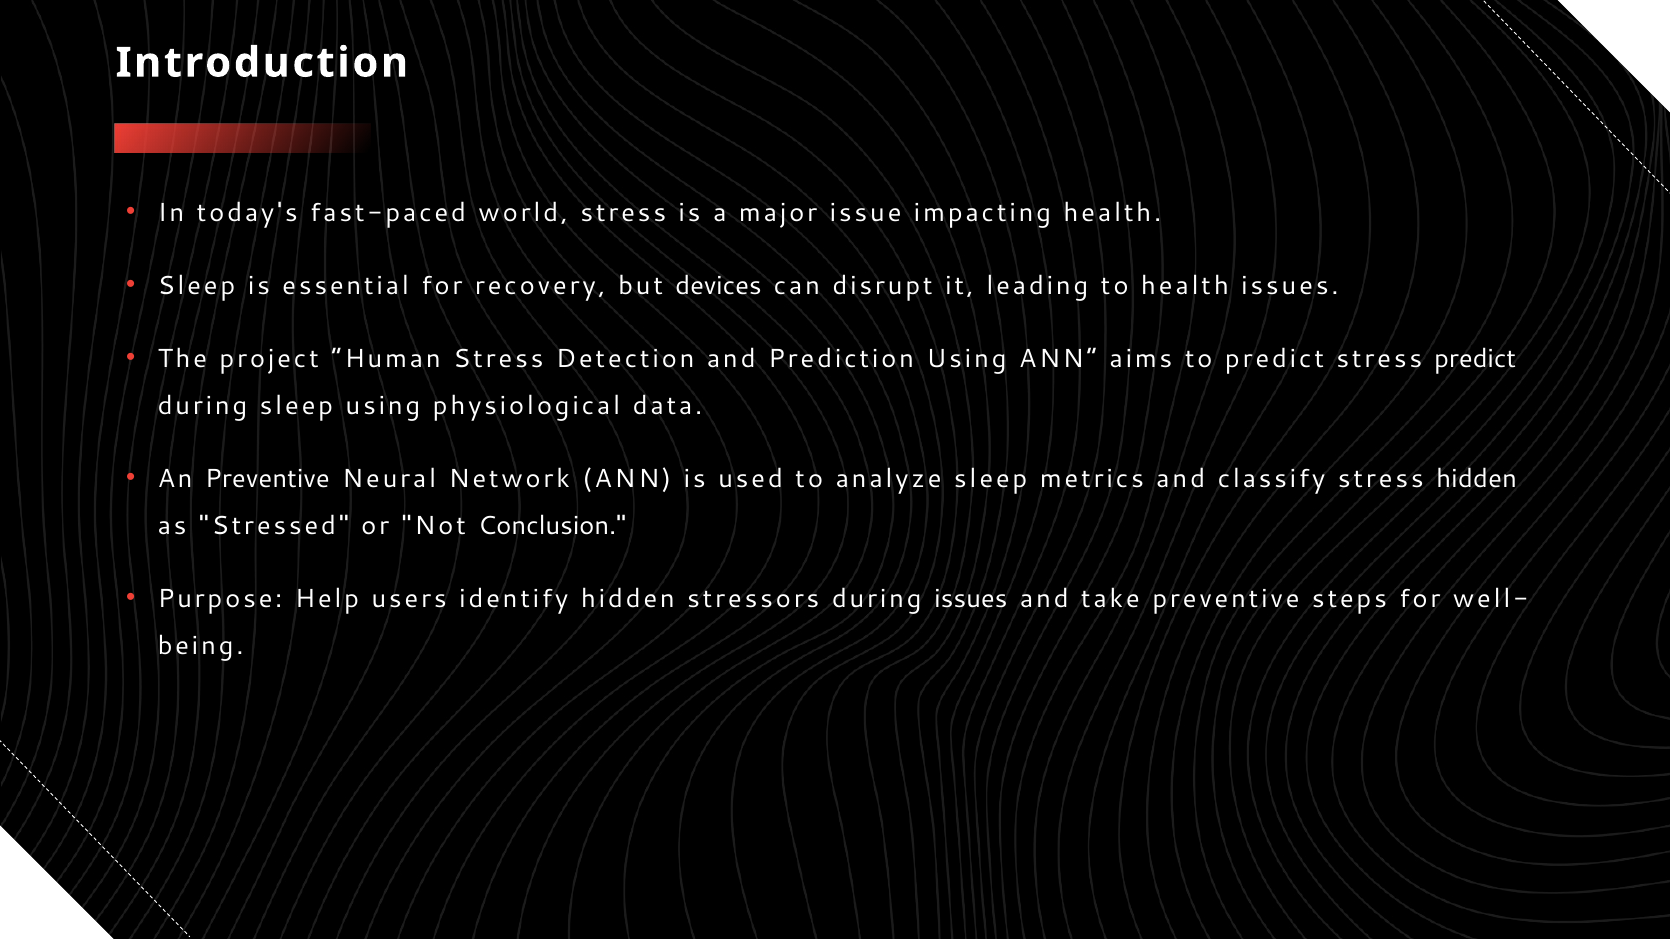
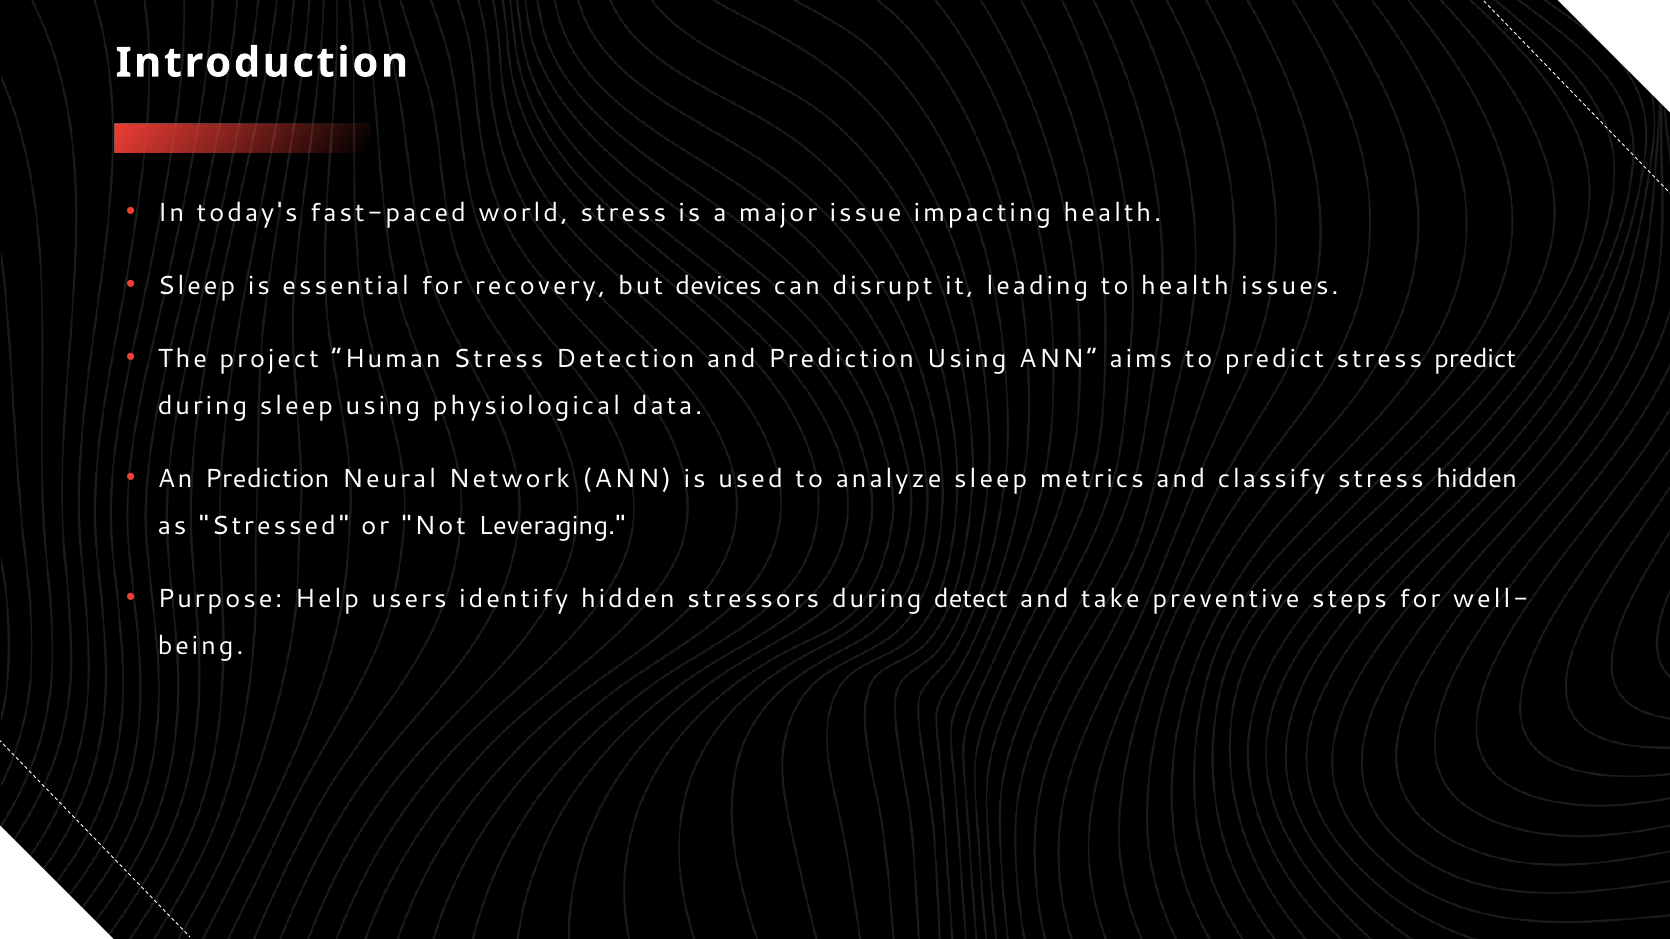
An Preventive: Preventive -> Prediction
Conclusion: Conclusion -> Leveraging
during issues: issues -> detect
